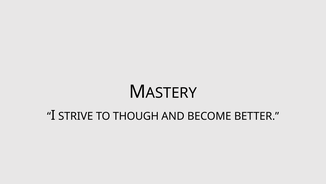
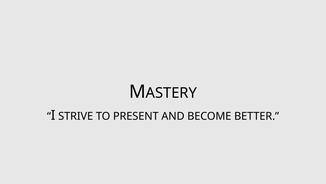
THOUGH: THOUGH -> PRESENT
